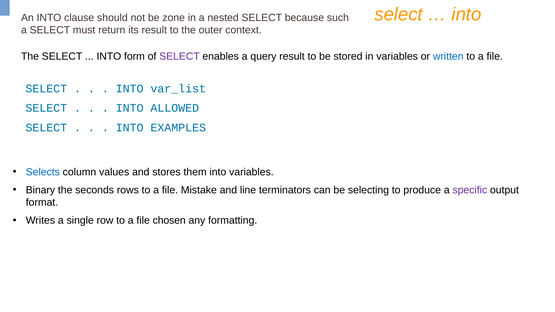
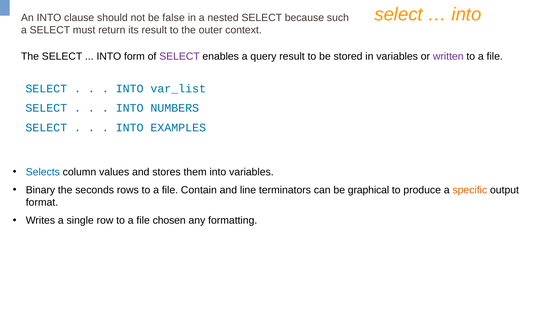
zone: zone -> false
written colour: blue -> purple
ALLOWED: ALLOWED -> NUMBERS
Mistake: Mistake -> Contain
selecting: selecting -> graphical
specific colour: purple -> orange
